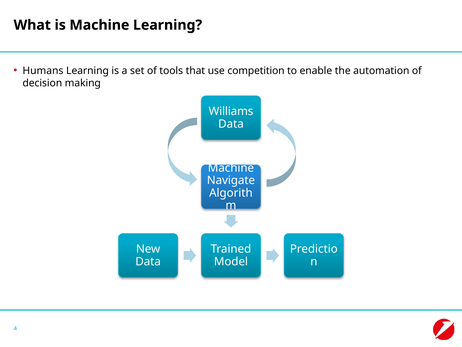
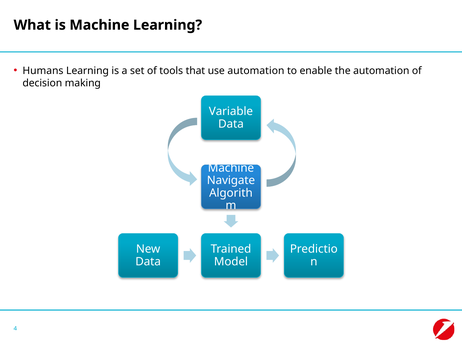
use competition: competition -> automation
Williams: Williams -> Variable
